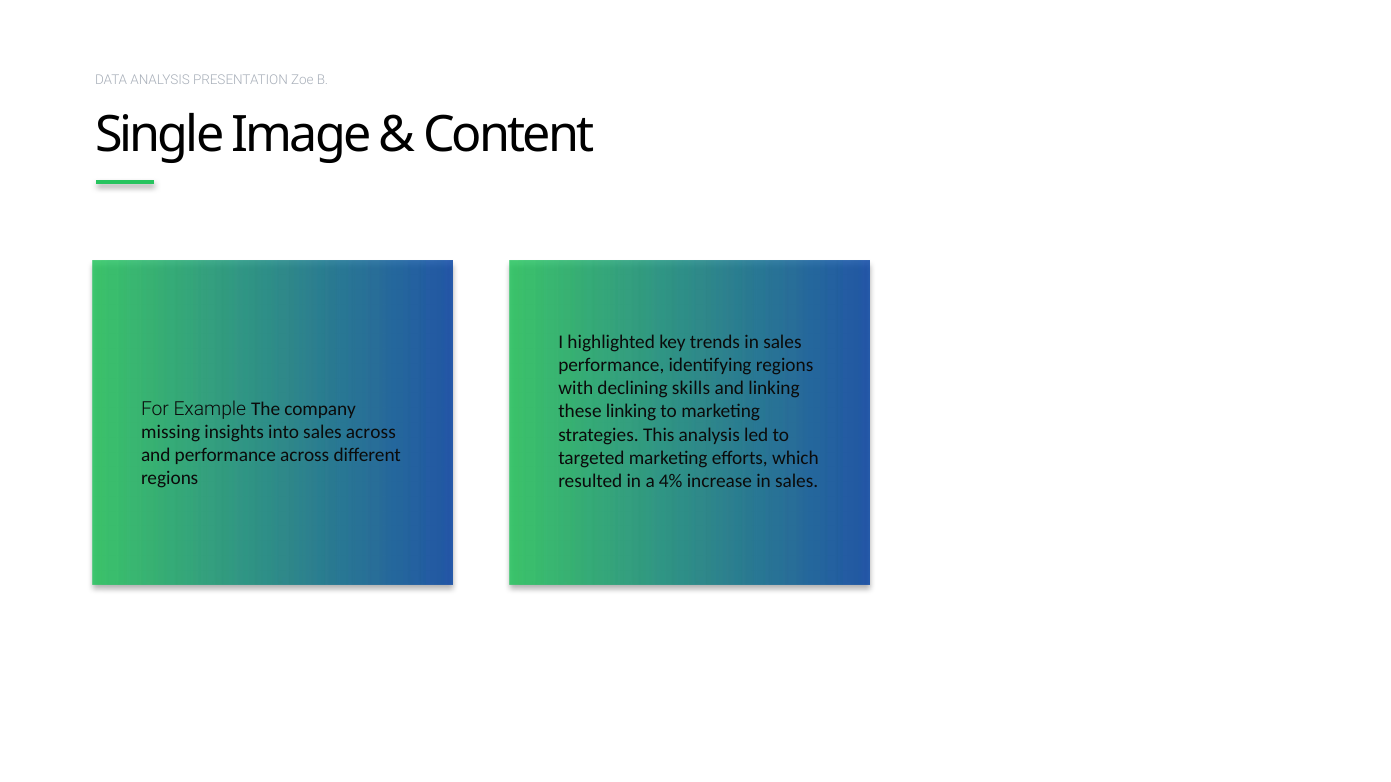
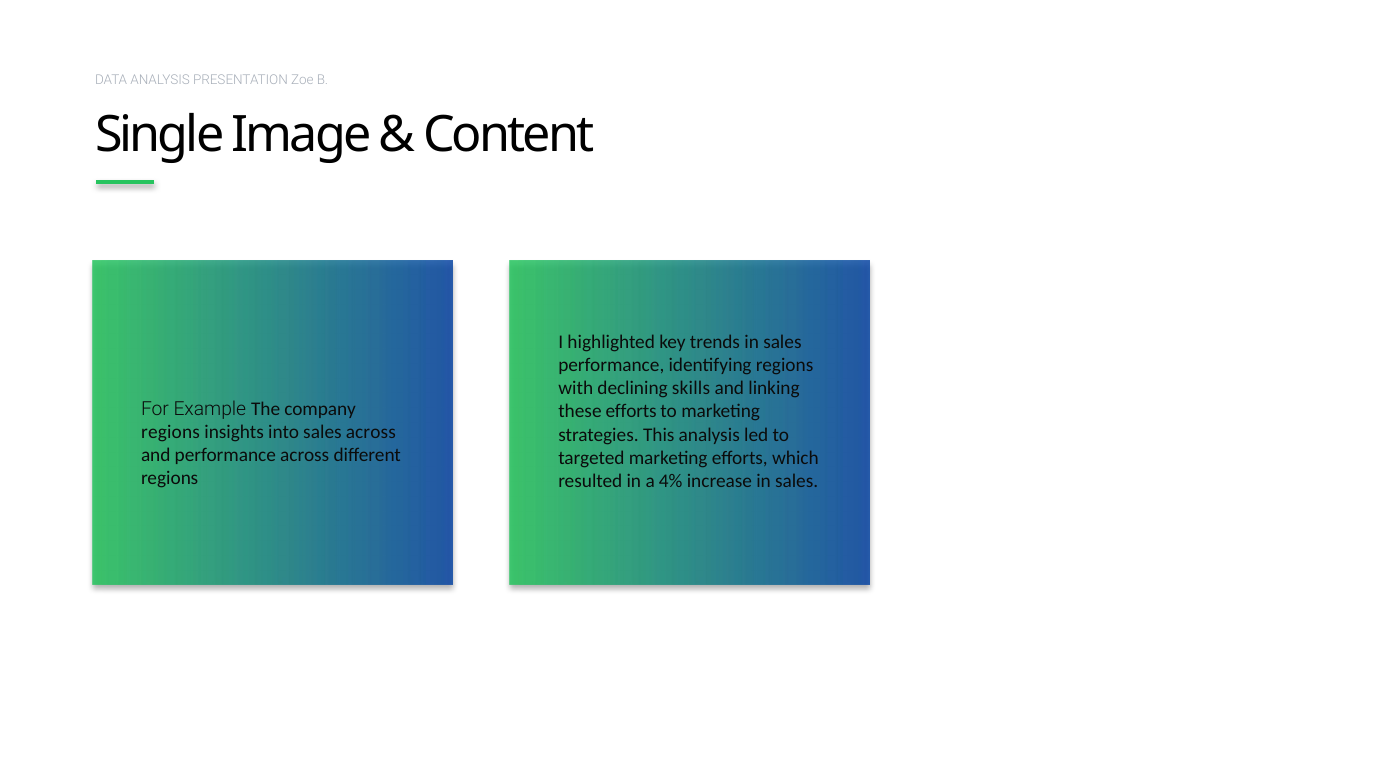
these linking: linking -> efforts
missing at (171, 432): missing -> regions
